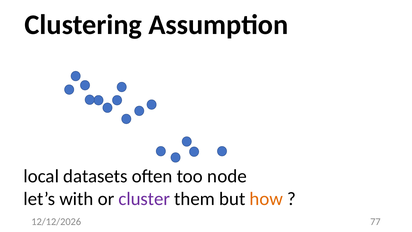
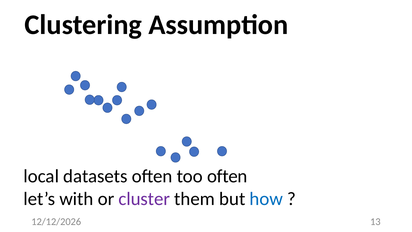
too node: node -> often
how colour: orange -> blue
77: 77 -> 13
